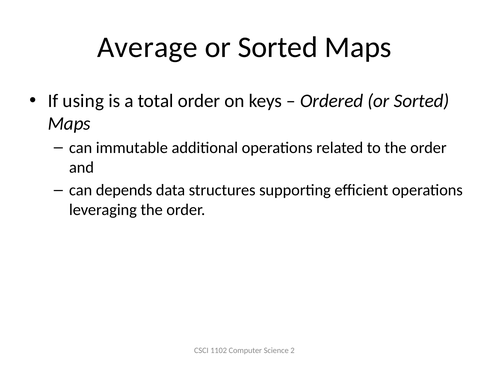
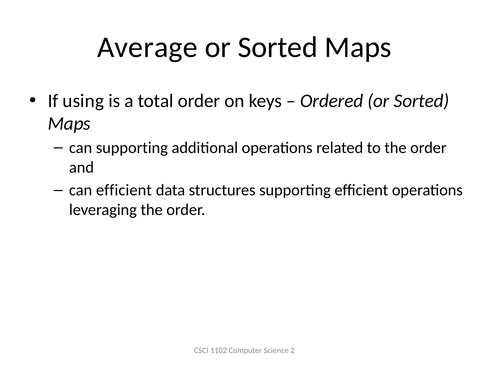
can immutable: immutable -> supporting
can depends: depends -> efficient
